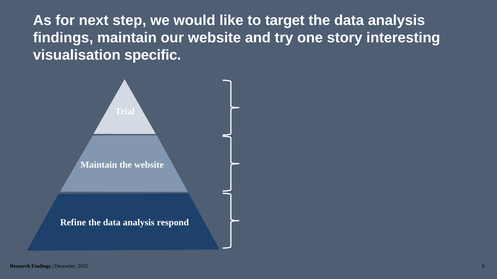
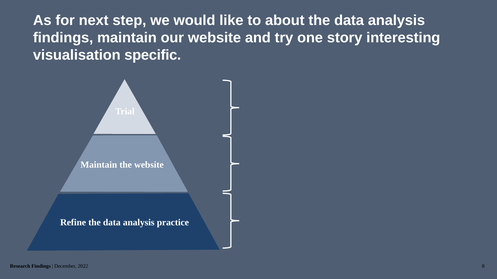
target: target -> about
respond: respond -> practice
